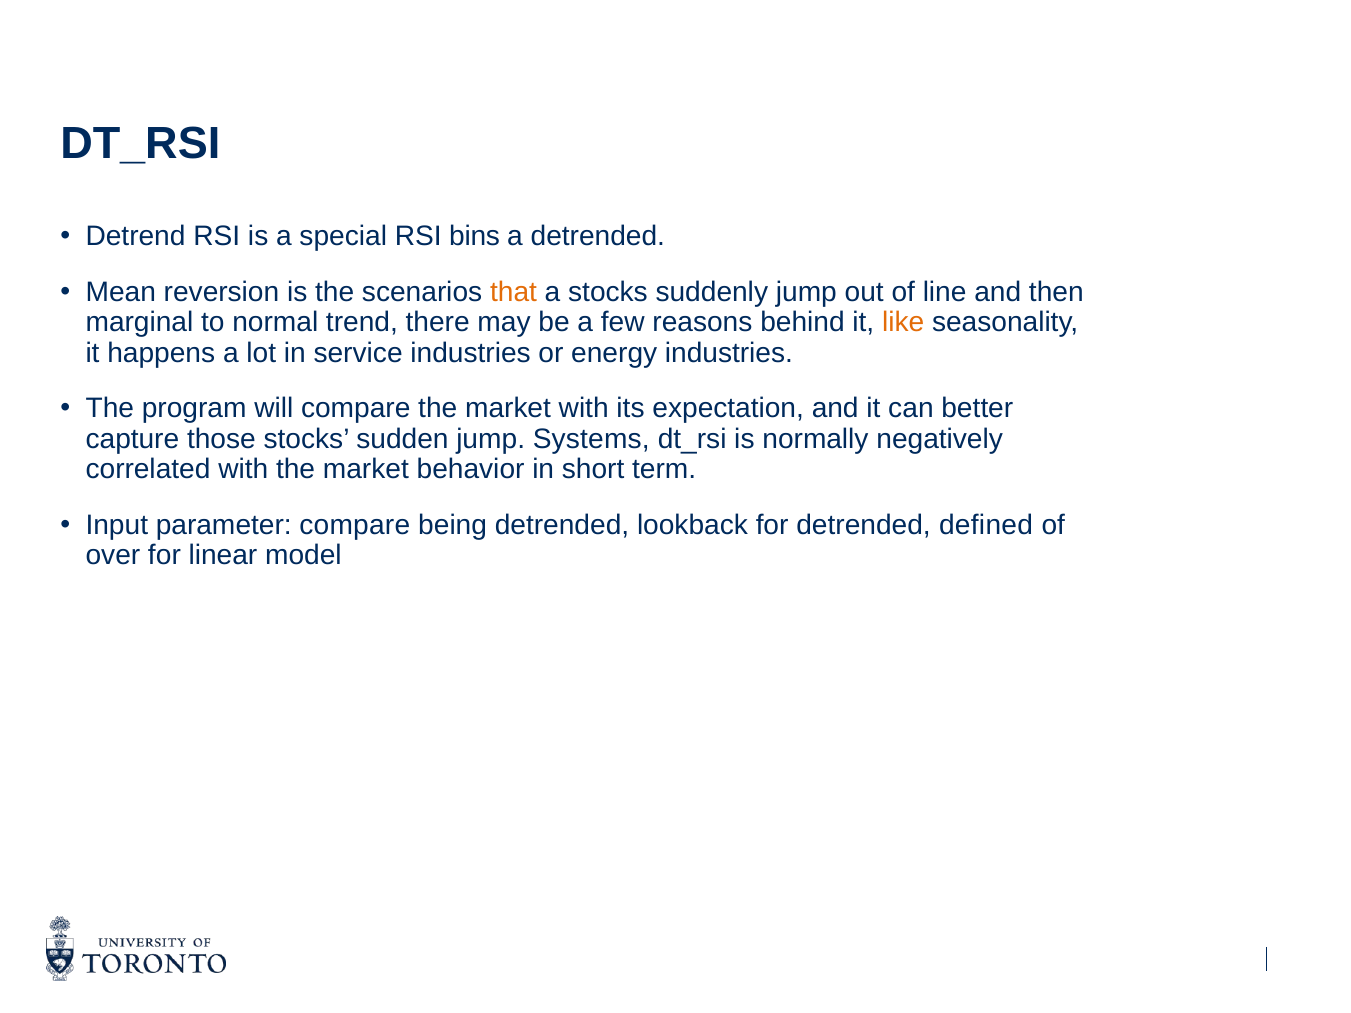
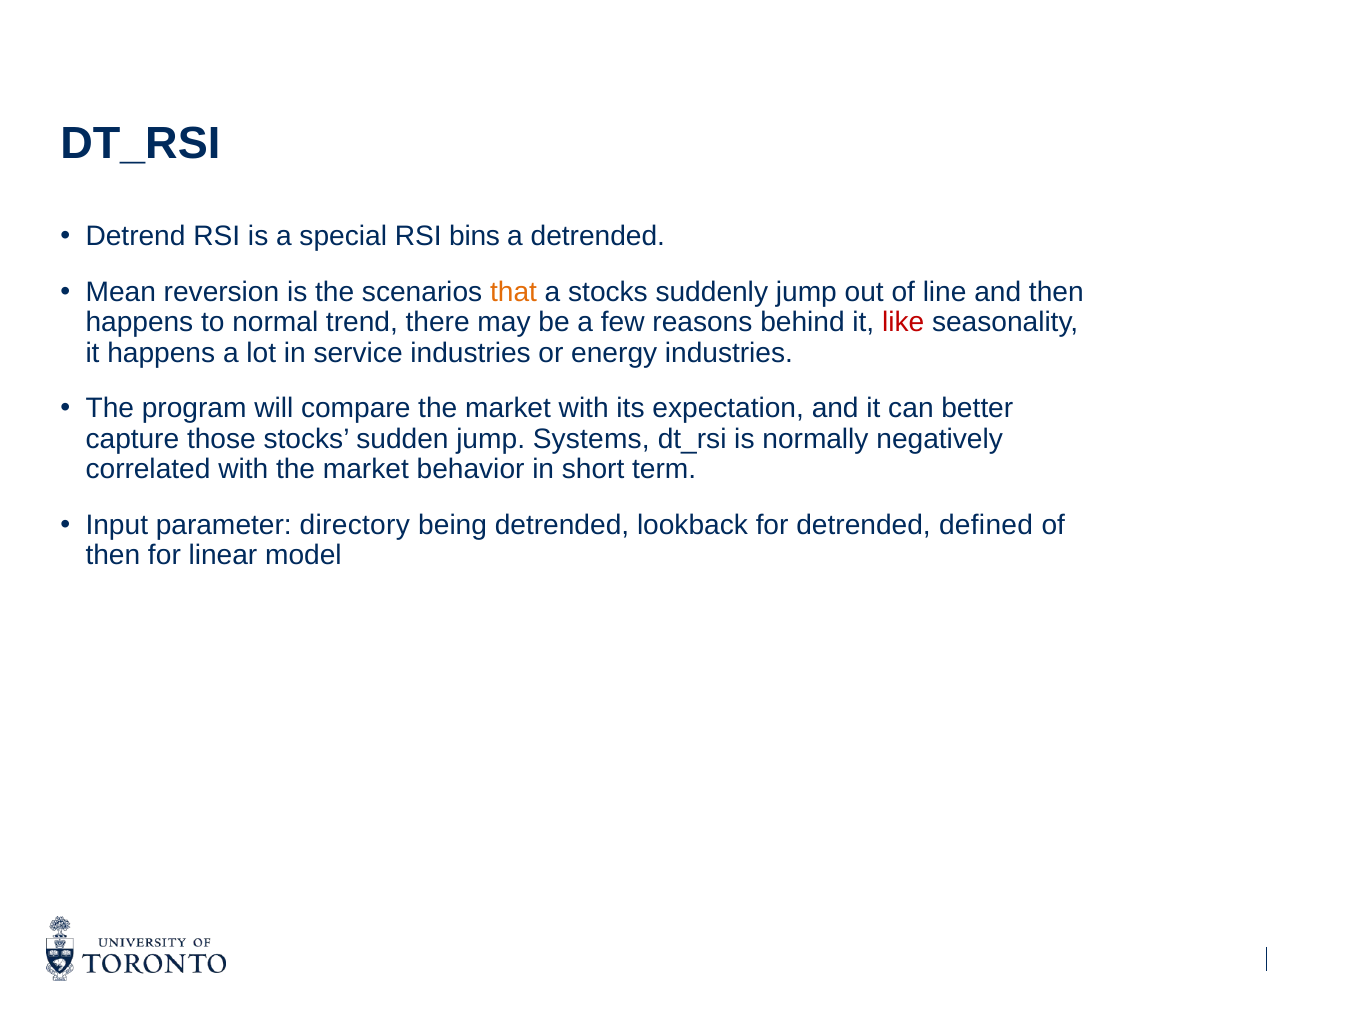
marginal at (139, 323): marginal -> happens
like colour: orange -> red
parameter compare: compare -> directory
over at (113, 556): over -> then
